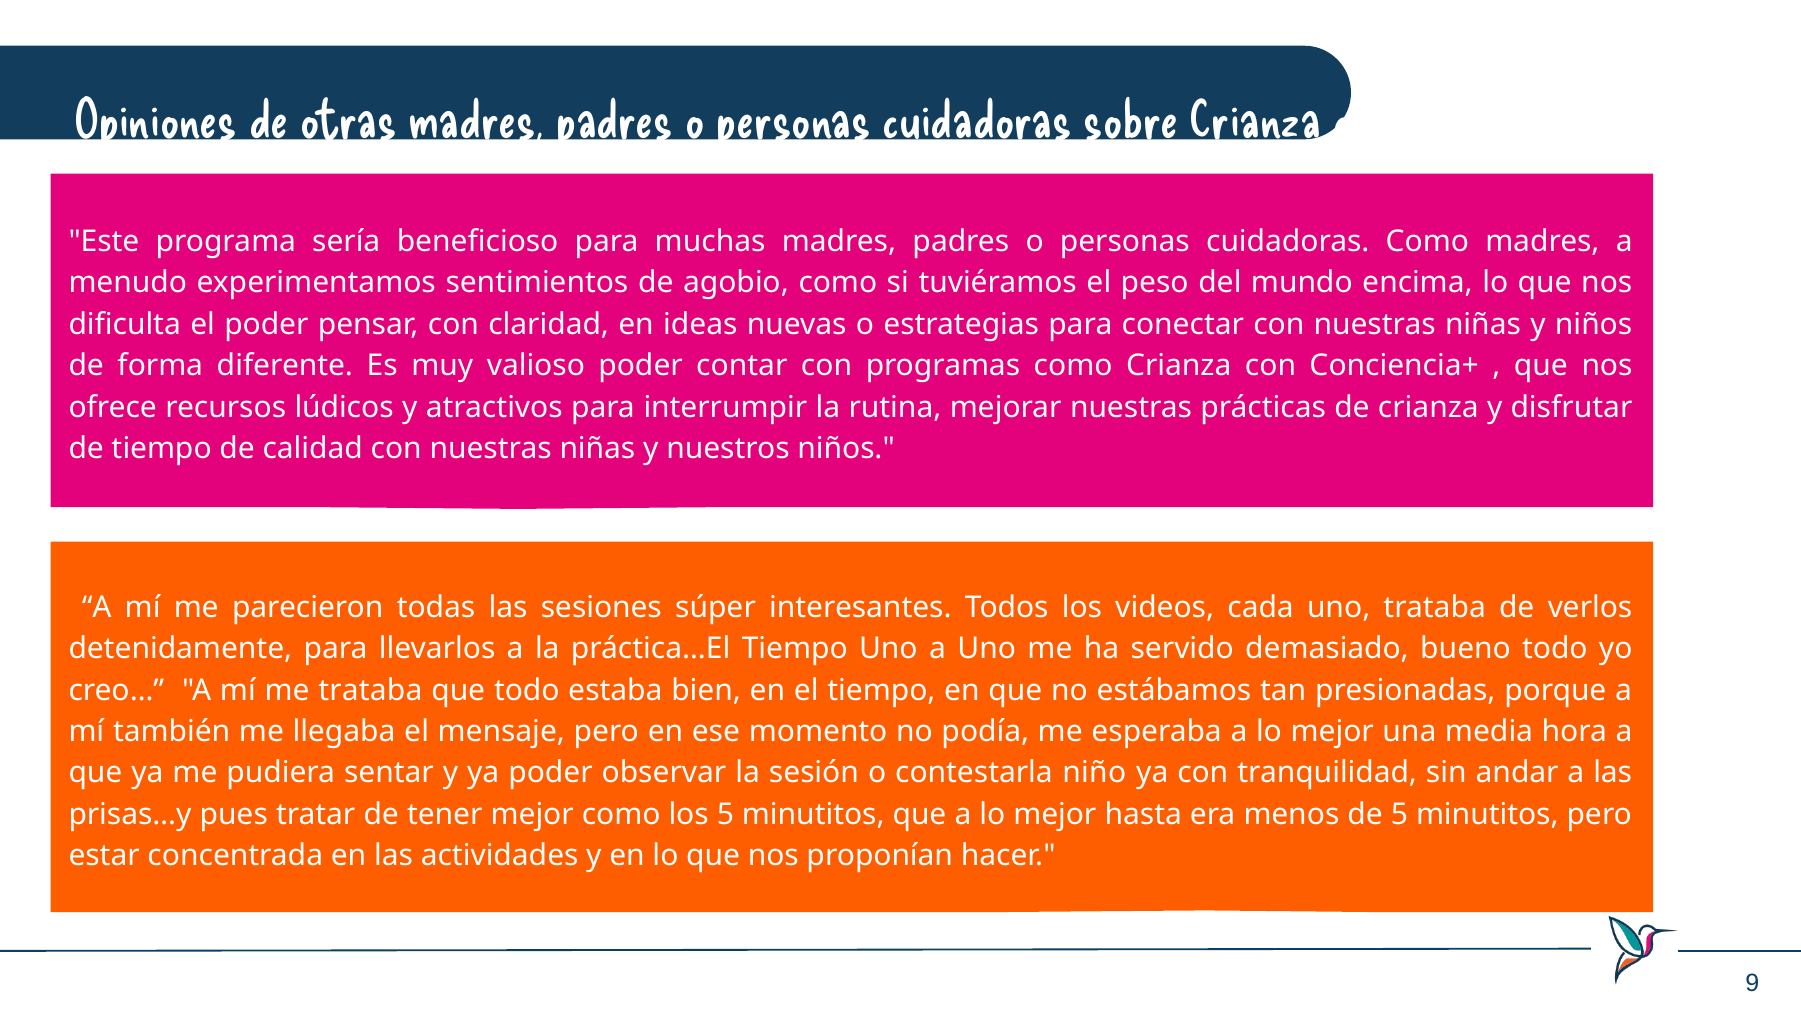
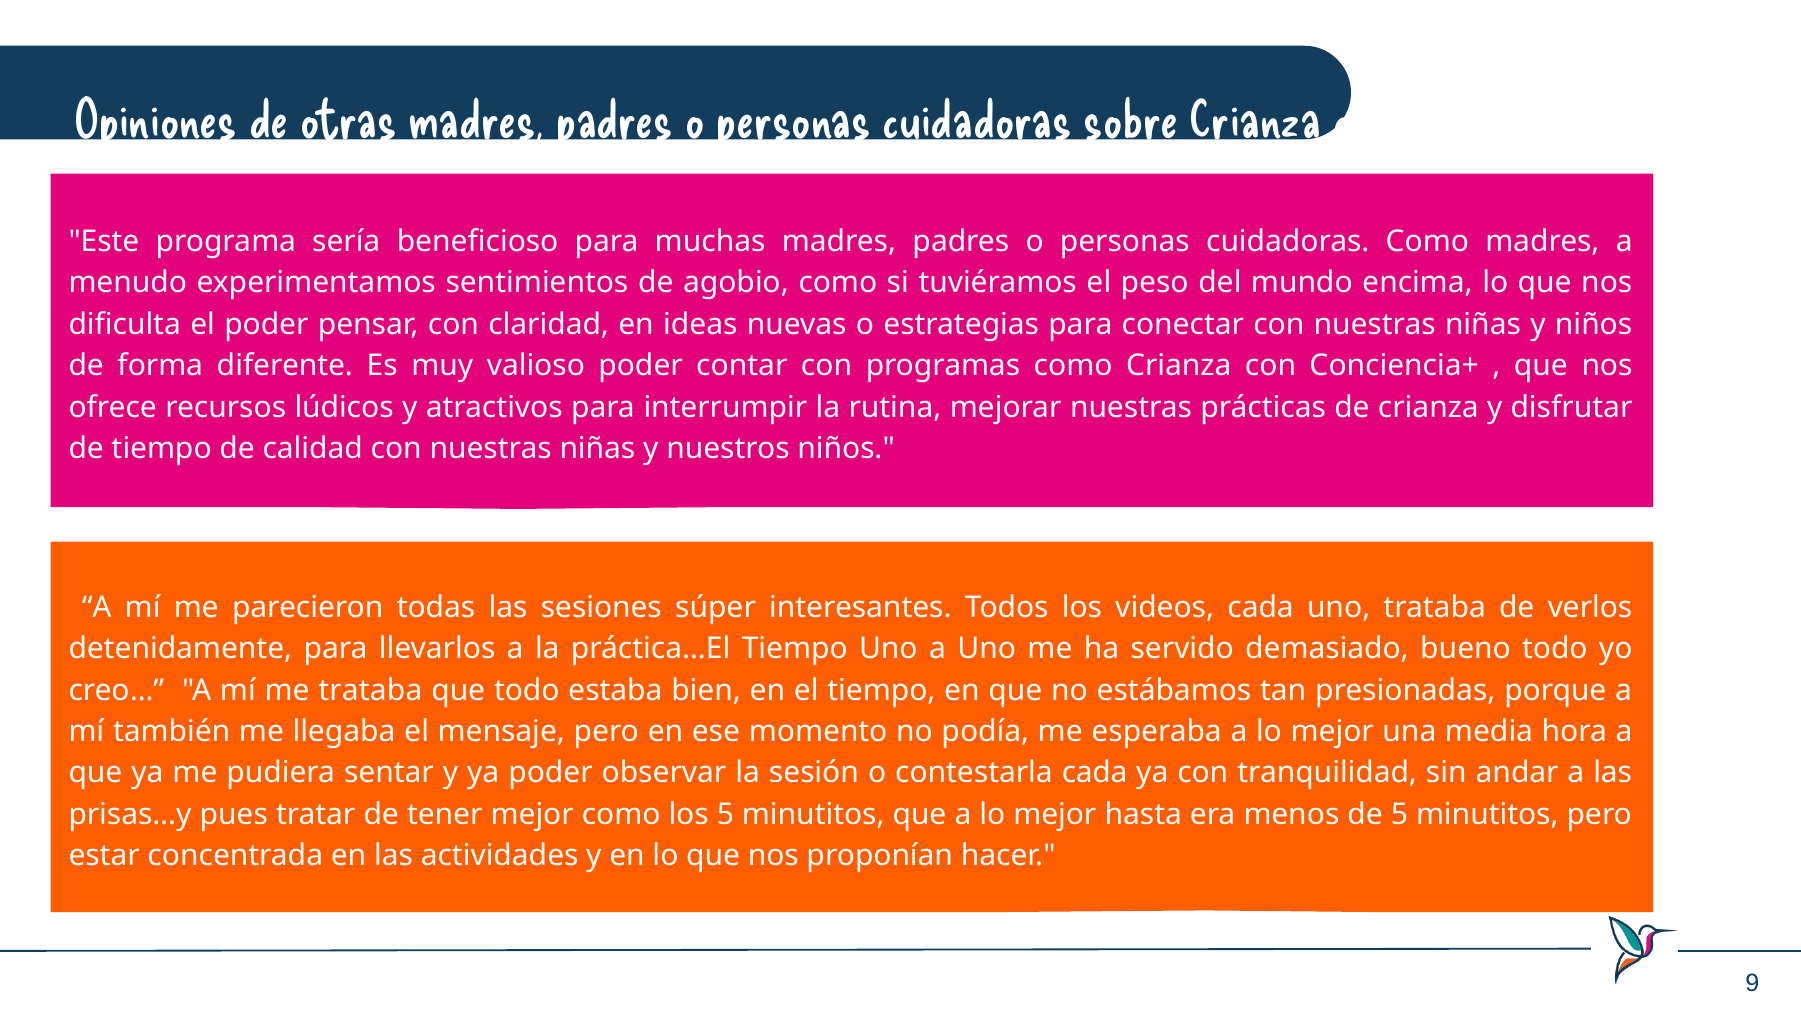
contestarla niño: niño -> cada
